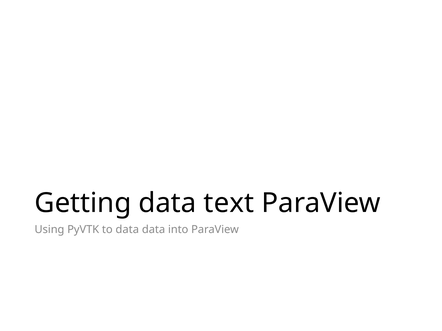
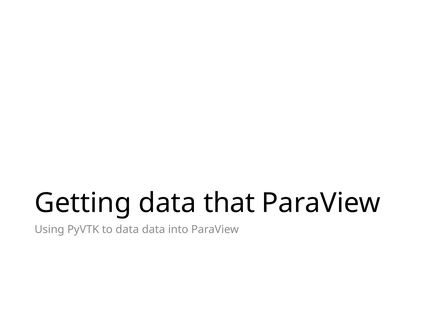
text: text -> that
